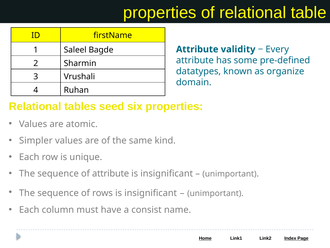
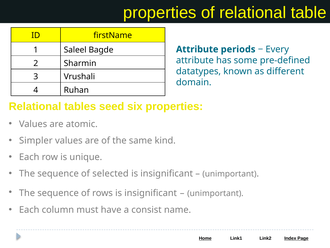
validity: validity -> periods
organize: organize -> different
of attribute: attribute -> selected
